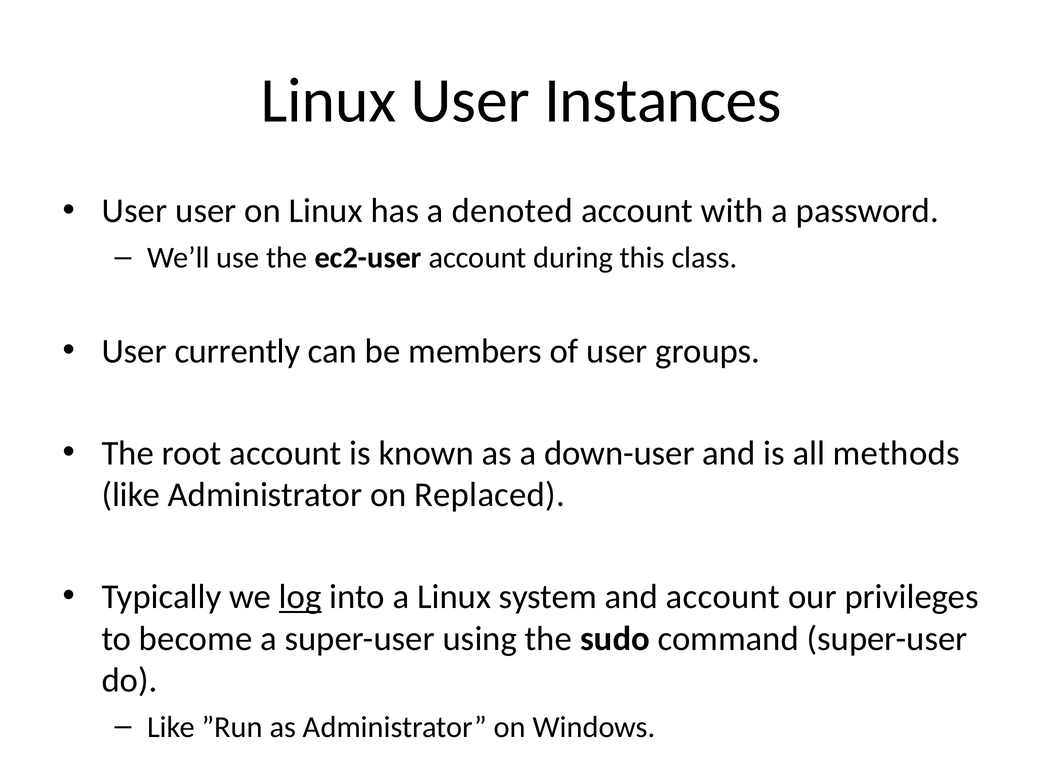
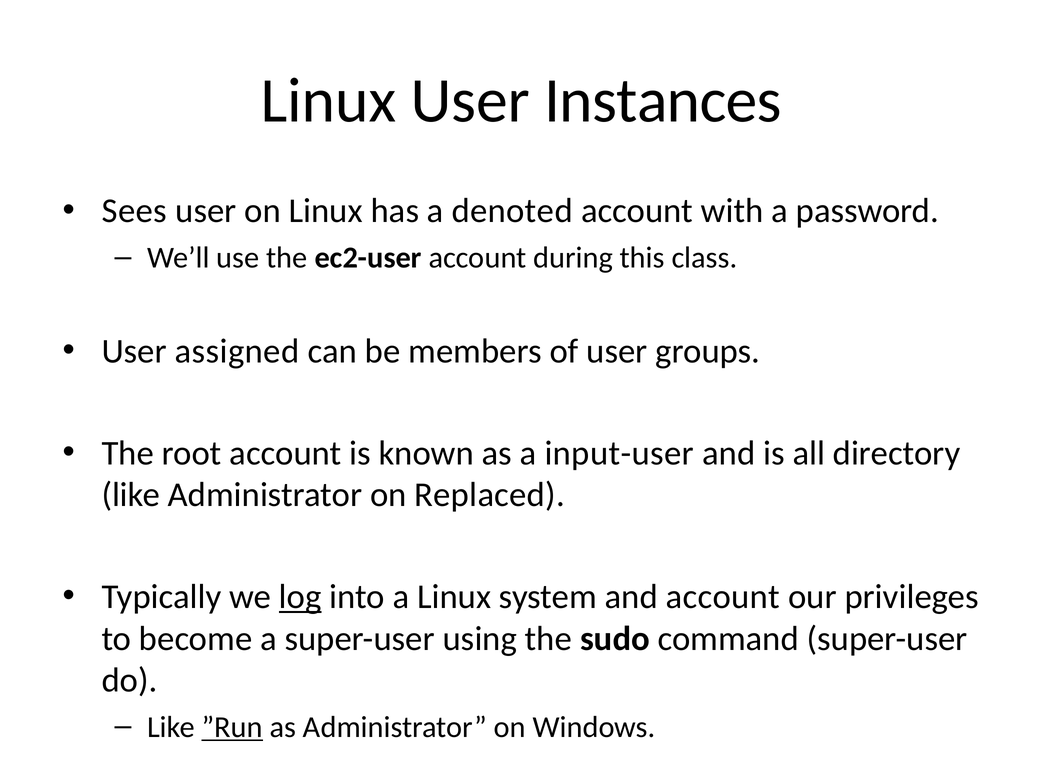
User at (134, 211): User -> Sees
currently: currently -> assigned
down-user: down-user -> input-user
methods: methods -> directory
”Run underline: none -> present
